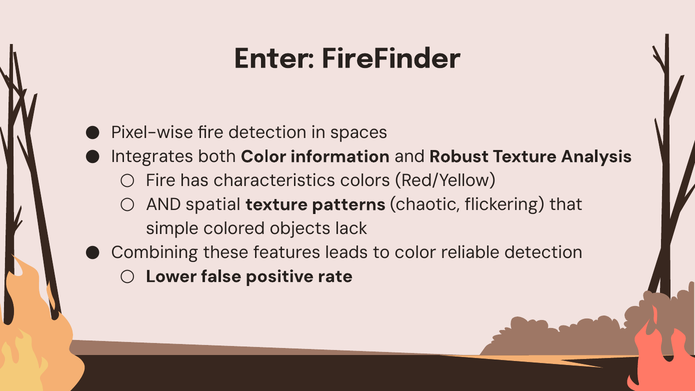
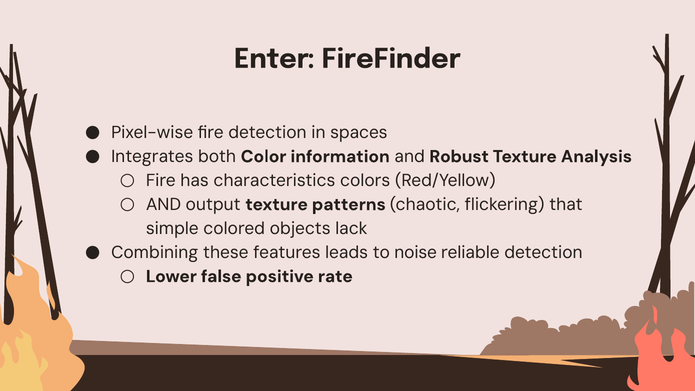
spatial: spatial -> output
to color: color -> noise
